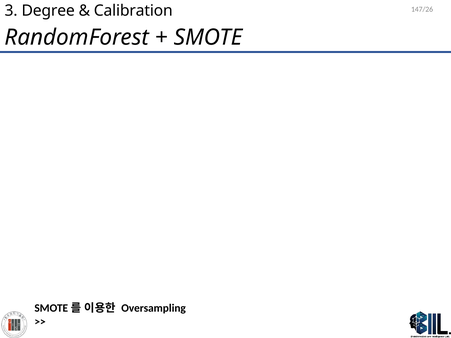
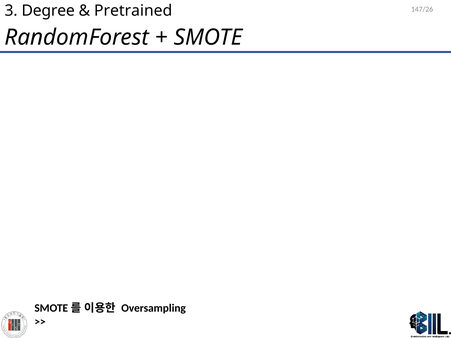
Calibration: Calibration -> Pretrained
